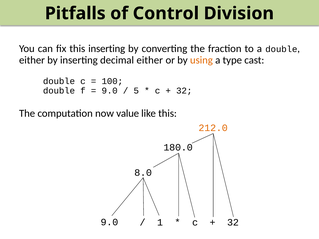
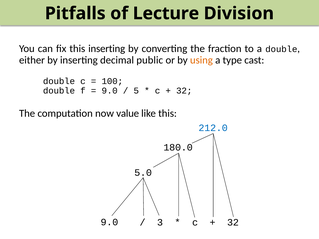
Control: Control -> Lecture
decimal either: either -> public
212.0 colour: orange -> blue
8.0: 8.0 -> 5.0
1: 1 -> 3
